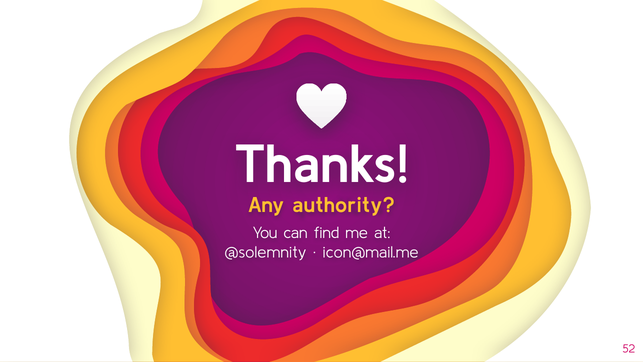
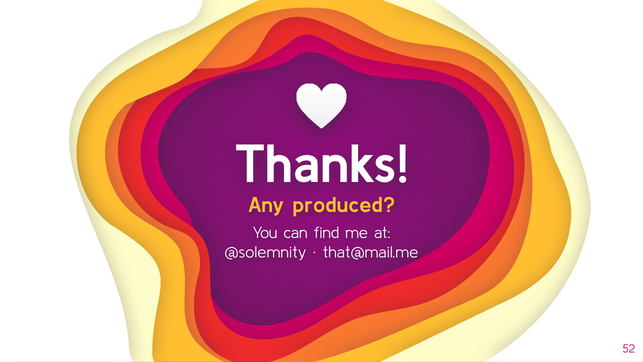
authority: authority -> produced
icon@mail.me: icon@mail.me -> that@mail.me
